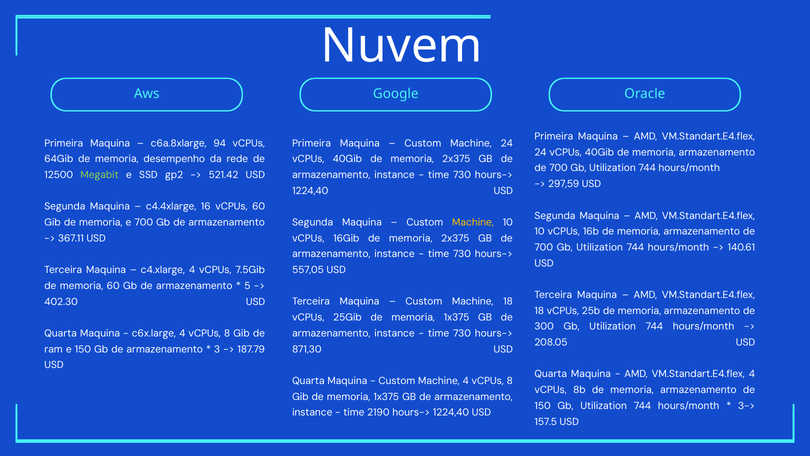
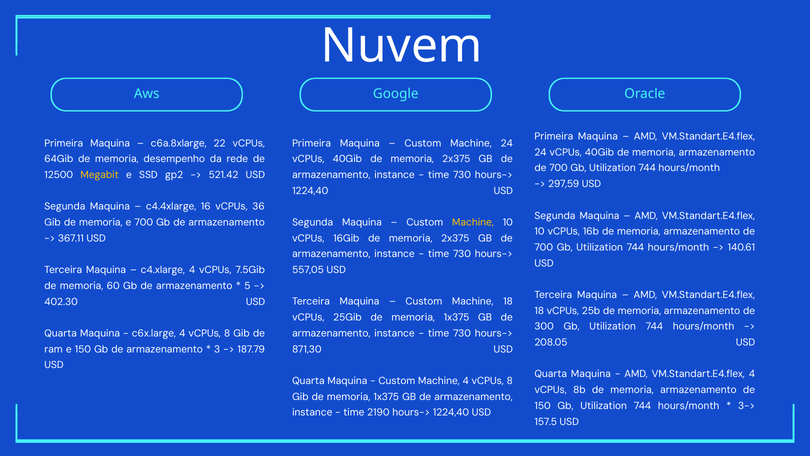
94: 94 -> 22
Megabit colour: light green -> yellow
vCPUs 60: 60 -> 36
